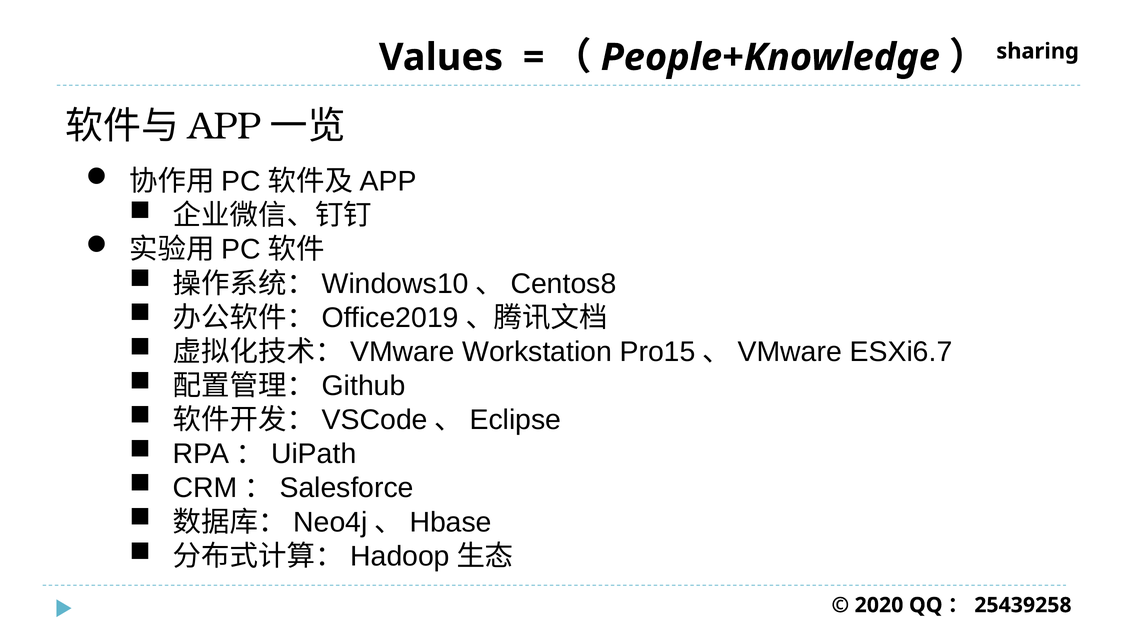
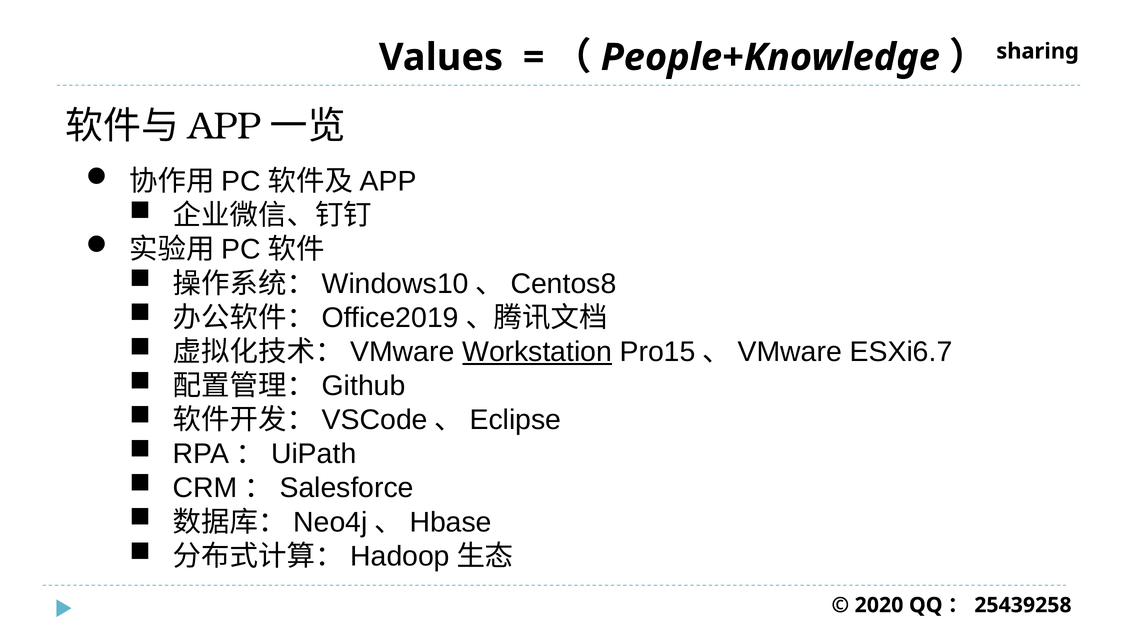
Workstation underline: none -> present
